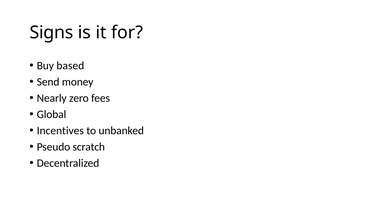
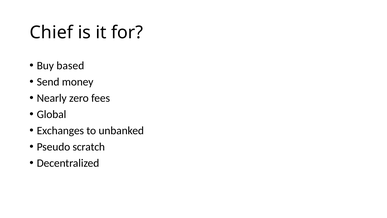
Signs: Signs -> Chief
Incentives: Incentives -> Exchanges
